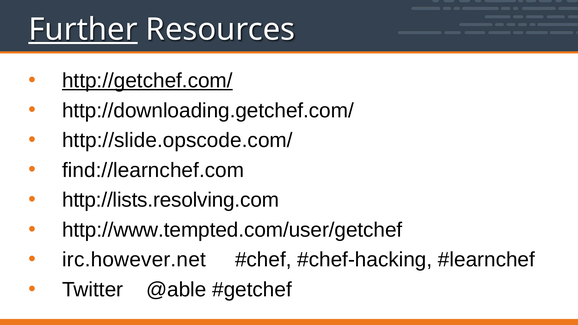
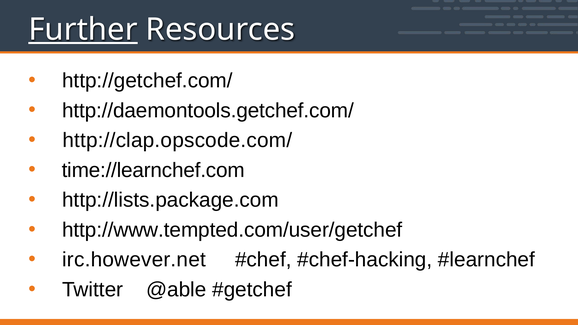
http://getchef.com/ underline: present -> none
http://downloading.getchef.com/: http://downloading.getchef.com/ -> http://daemontools.getchef.com/
http://slide.opscode.com/: http://slide.opscode.com/ -> http://clap.opscode.com/
find://learnchef.com: find://learnchef.com -> time://learnchef.com
http://lists.resolving.com: http://lists.resolving.com -> http://lists.package.com
